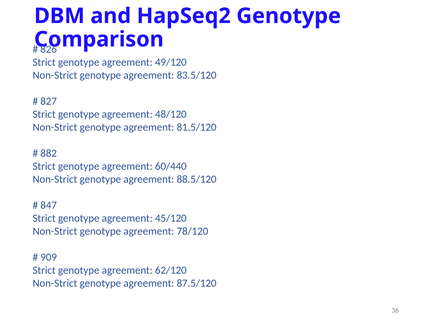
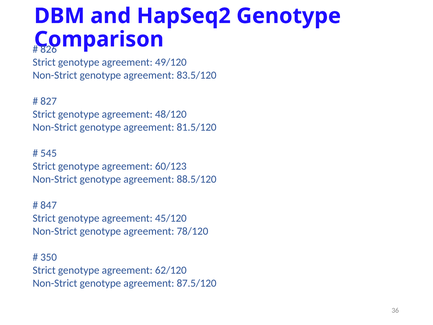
882: 882 -> 545
60/440: 60/440 -> 60/123
909: 909 -> 350
